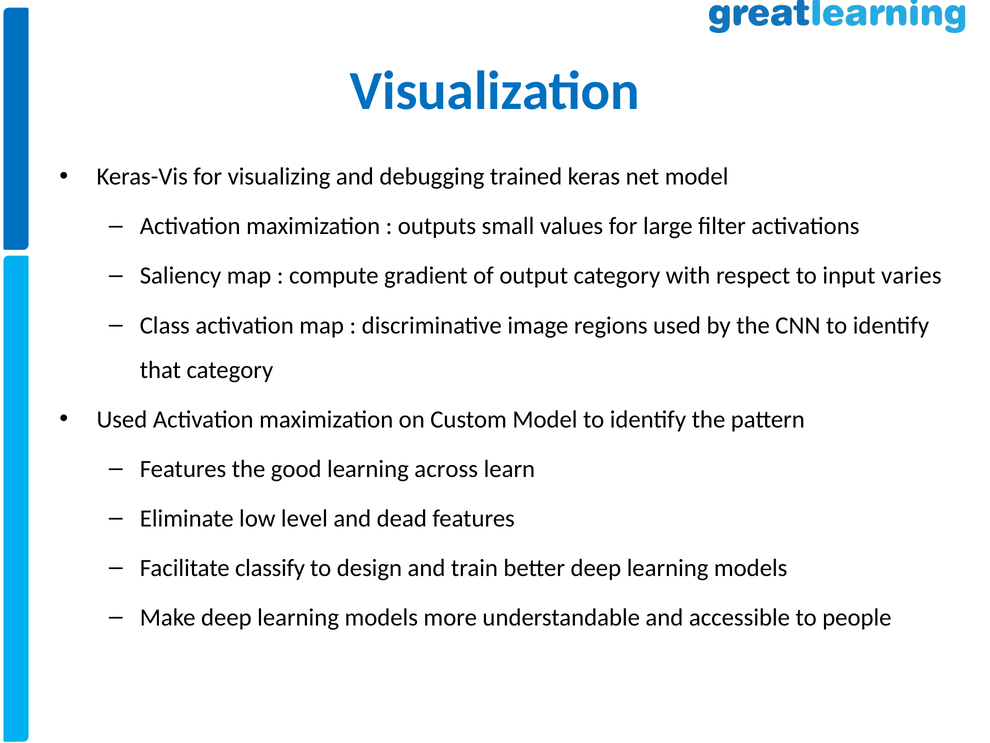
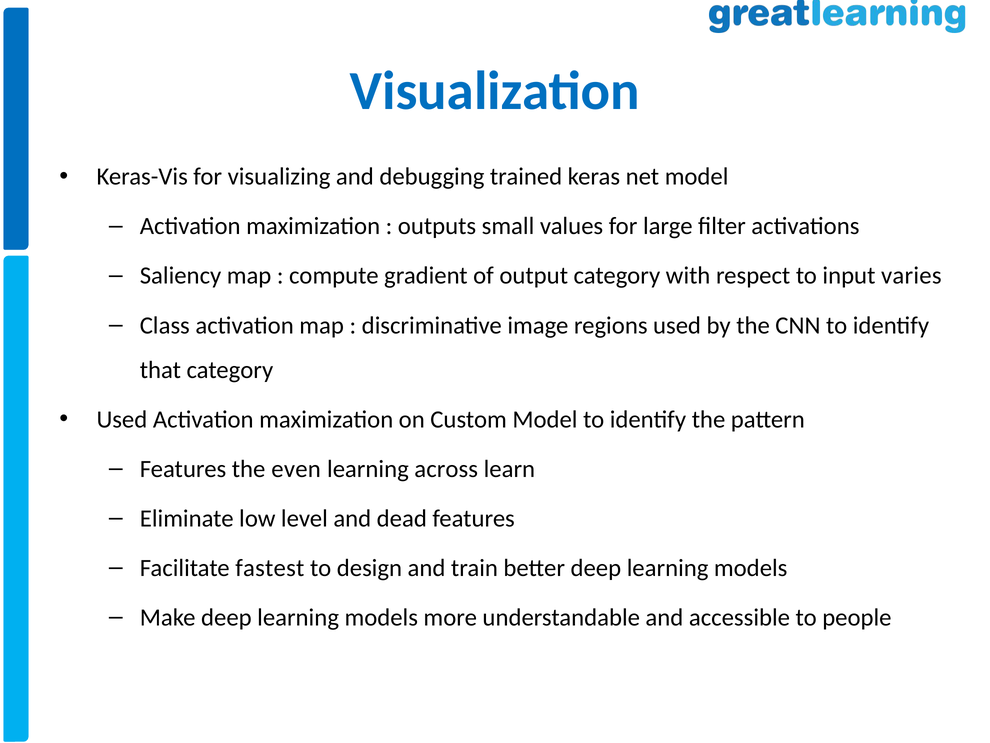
good: good -> even
classify: classify -> fastest
